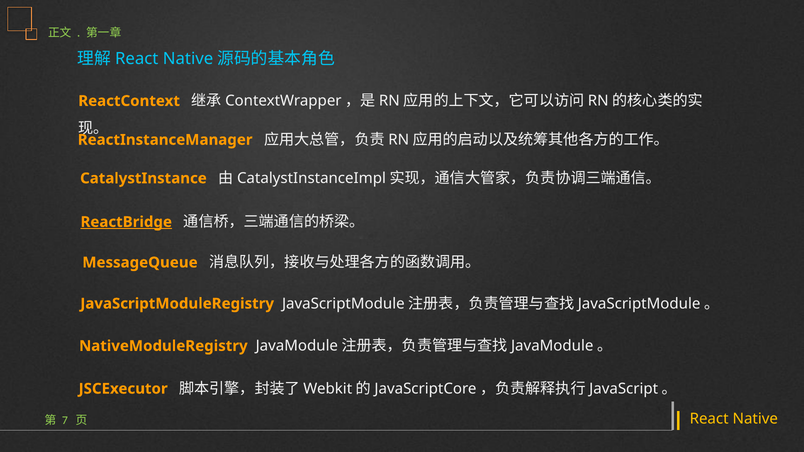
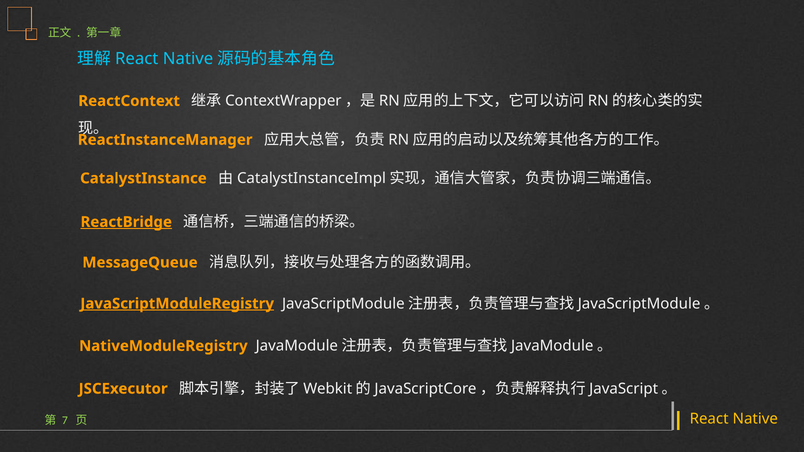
JavaScriptModuleRegistry underline: none -> present
